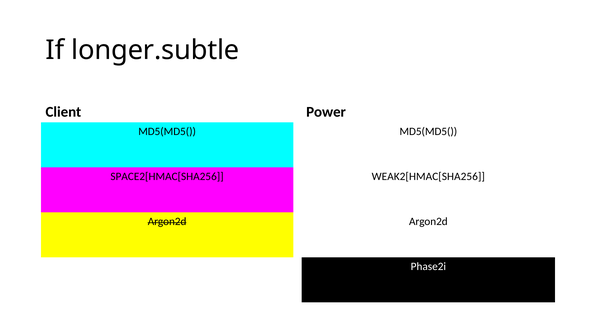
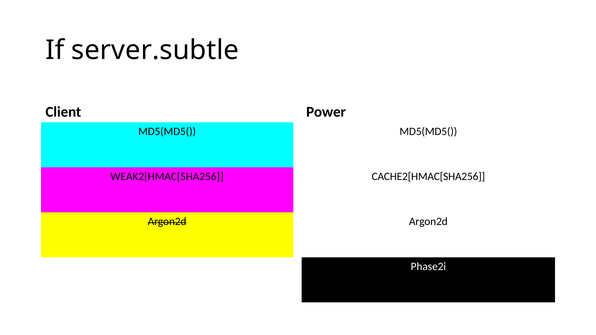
longer.subtle: longer.subtle -> server.subtle
SPACE2[HMAC[SHA256: SPACE2[HMAC[SHA256 -> WEAK2[HMAC[SHA256
WEAK2[HMAC[SHA256: WEAK2[HMAC[SHA256 -> CACHE2[HMAC[SHA256
